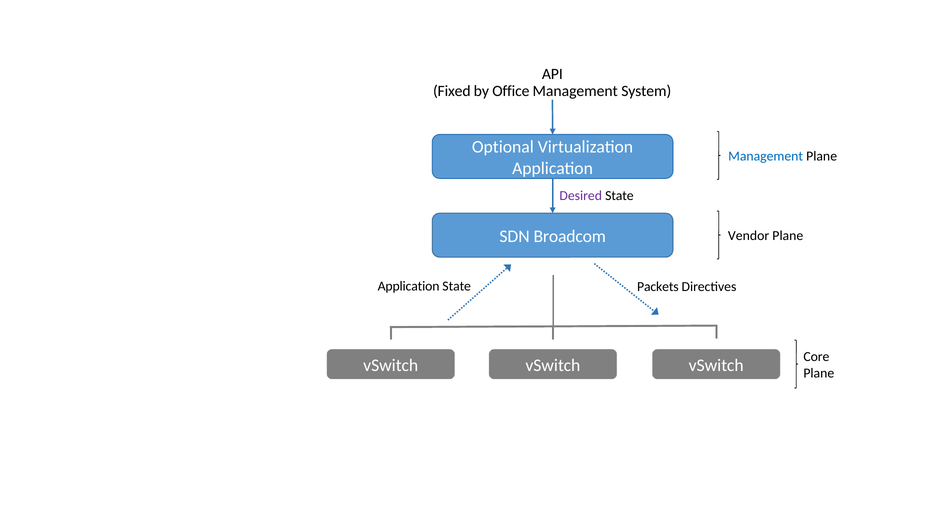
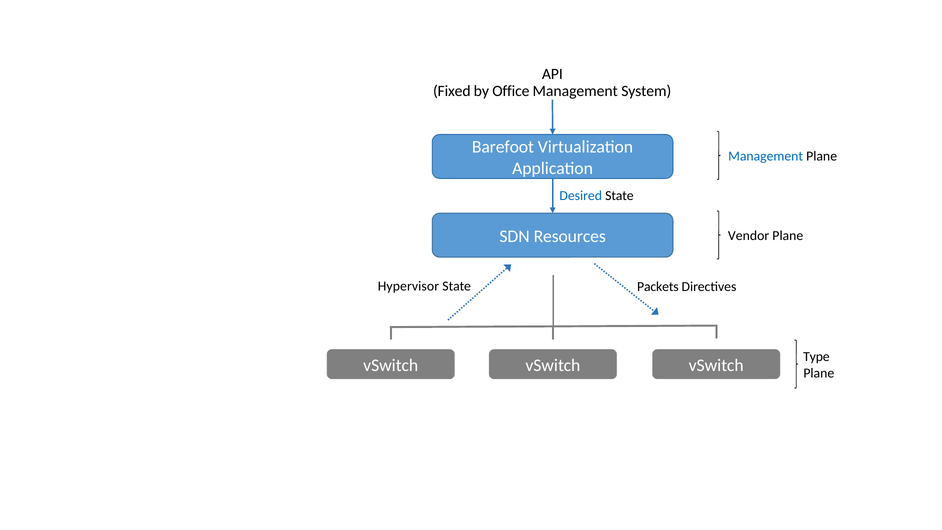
Optional: Optional -> Barefoot
Desired colour: purple -> blue
Broadcom: Broadcom -> Resources
Application at (409, 286): Application -> Hypervisor
Core: Core -> Type
